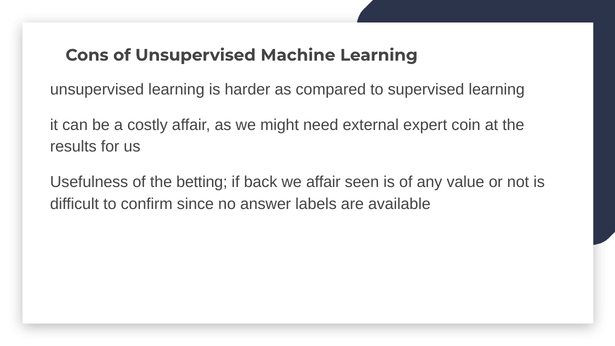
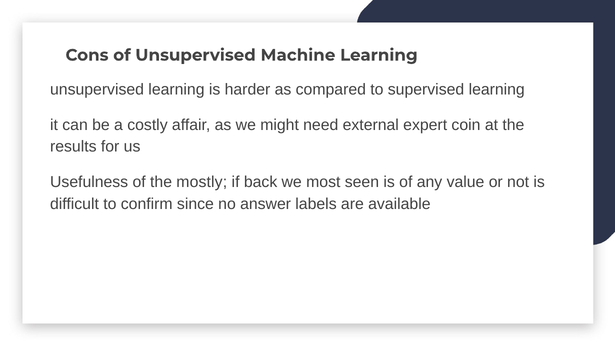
betting: betting -> mostly
we affair: affair -> most
